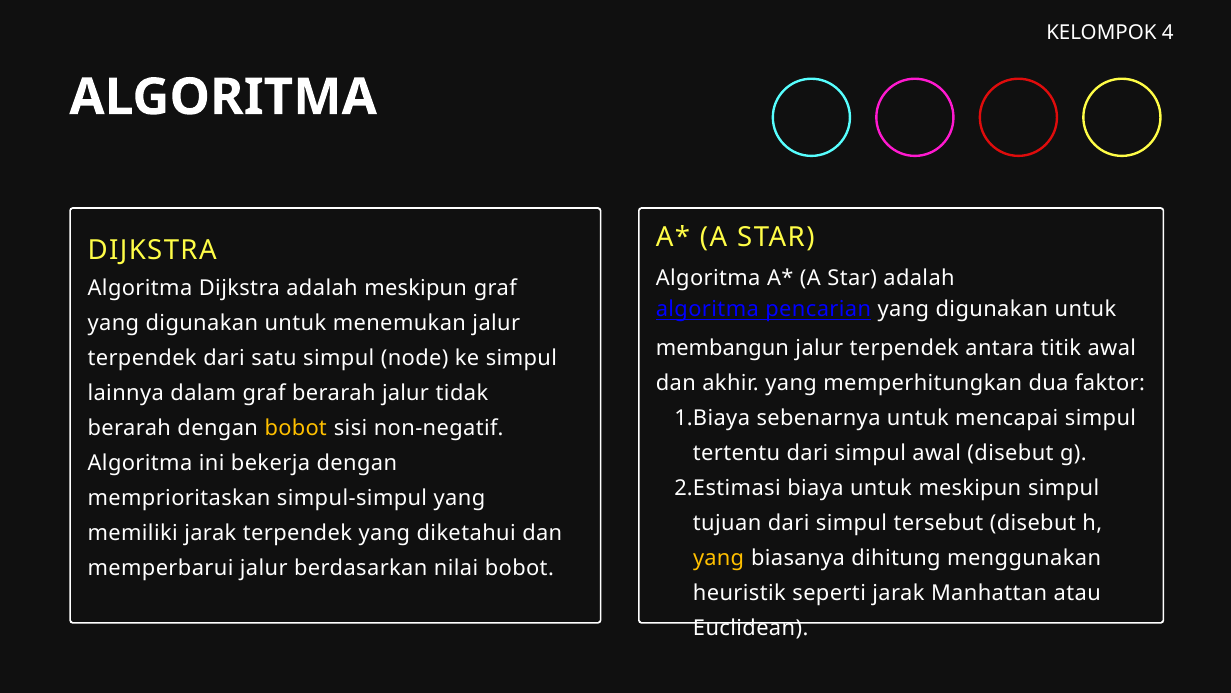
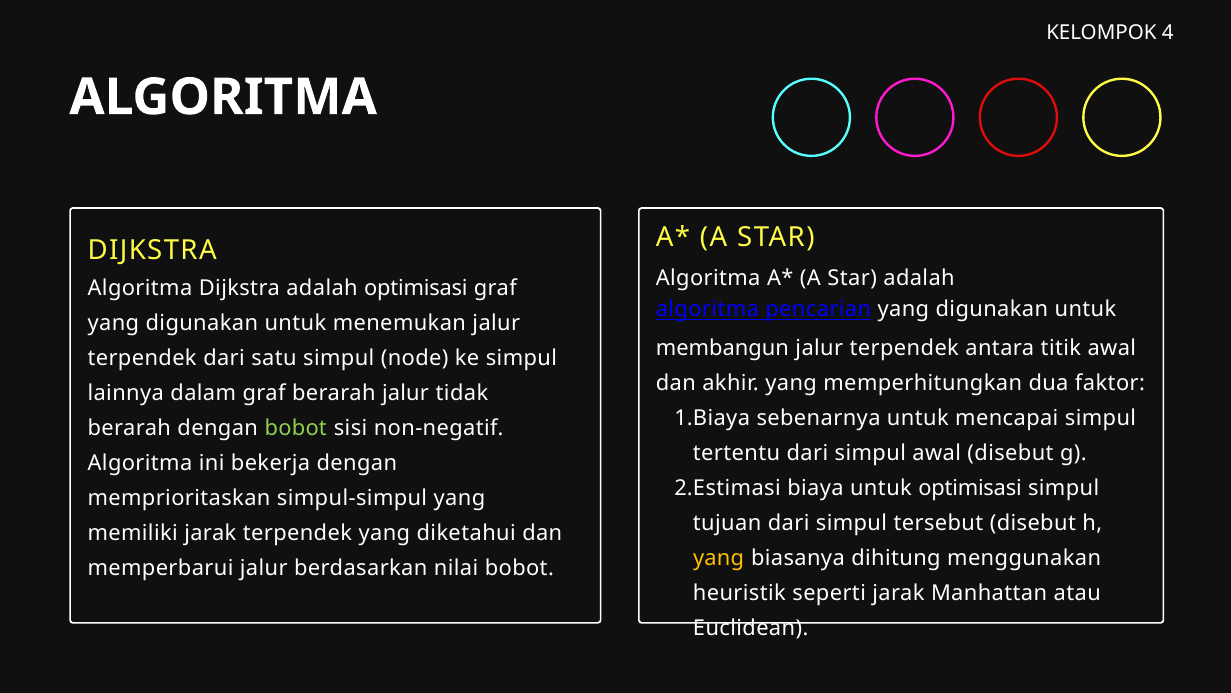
adalah meskipun: meskipun -> optimisasi
bobot at (296, 428) colour: yellow -> light green
untuk meskipun: meskipun -> optimisasi
